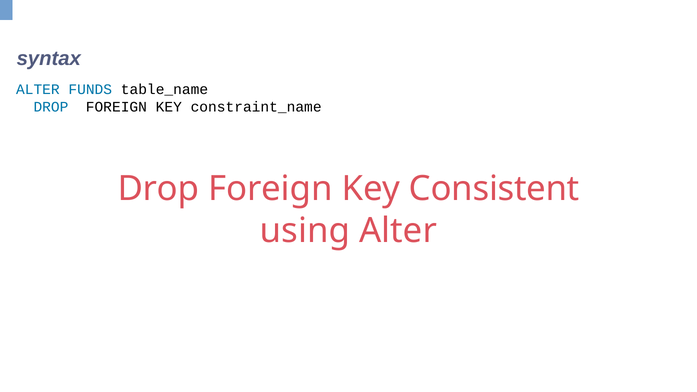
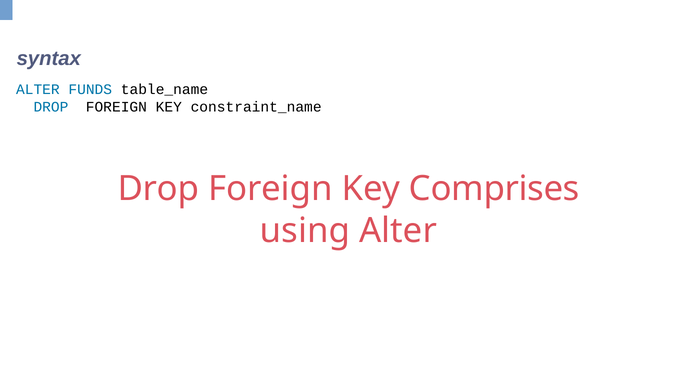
Consistent: Consistent -> Comprises
